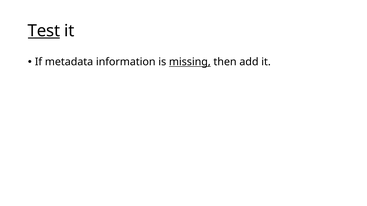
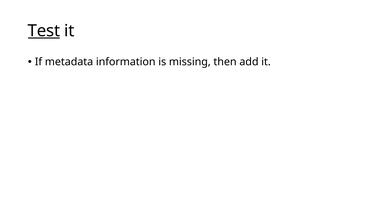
missing underline: present -> none
